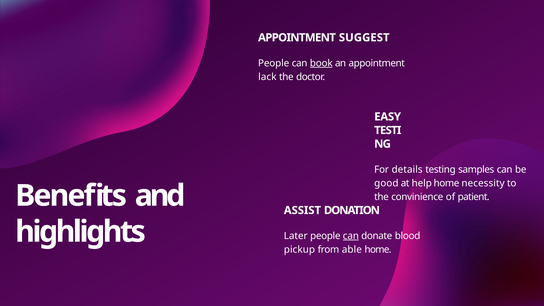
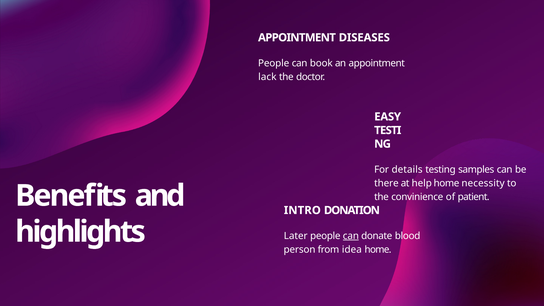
SUGGEST: SUGGEST -> DISEASES
book underline: present -> none
good: good -> there
ASSIST: ASSIST -> INTRO
pickup: pickup -> person
able: able -> idea
